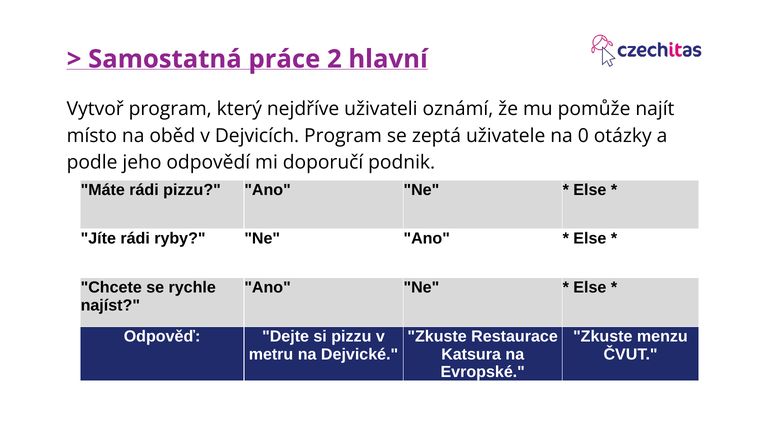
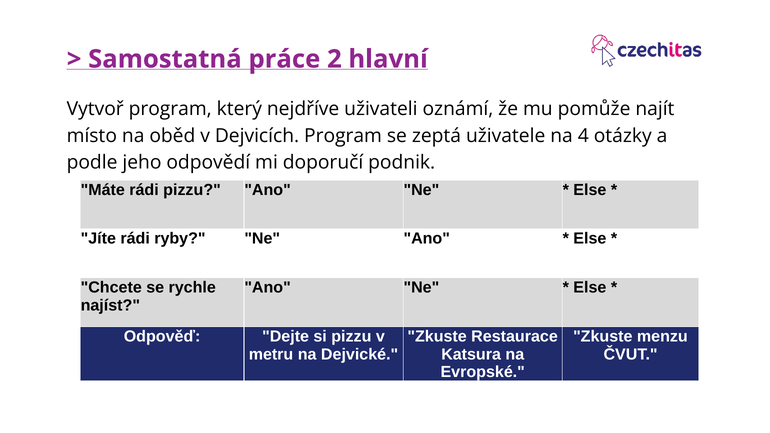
0: 0 -> 4
